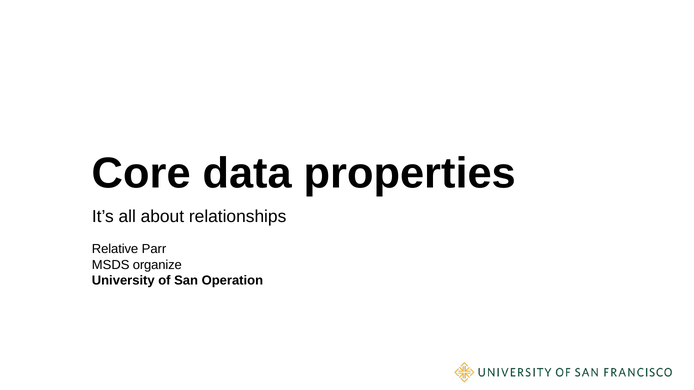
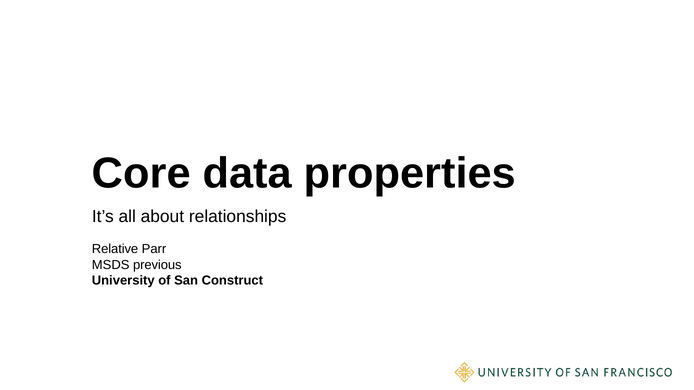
organize: organize -> previous
Operation: Operation -> Construct
